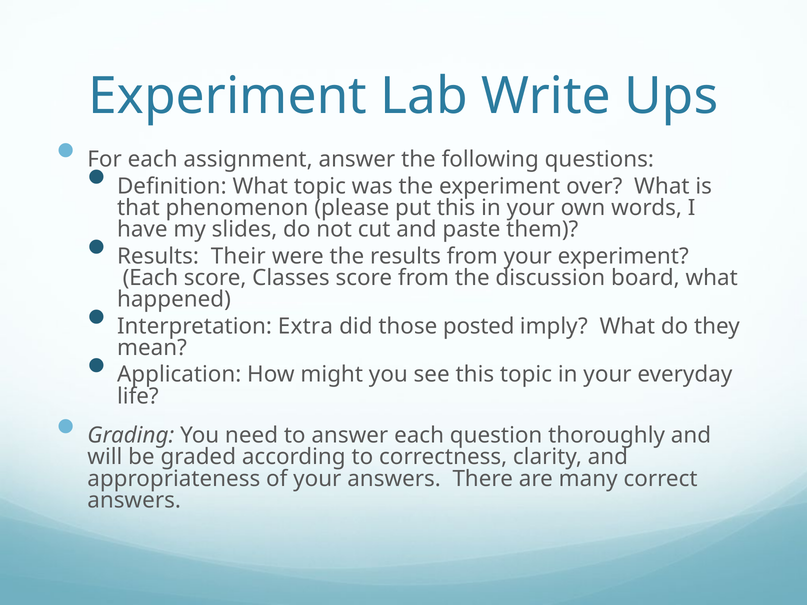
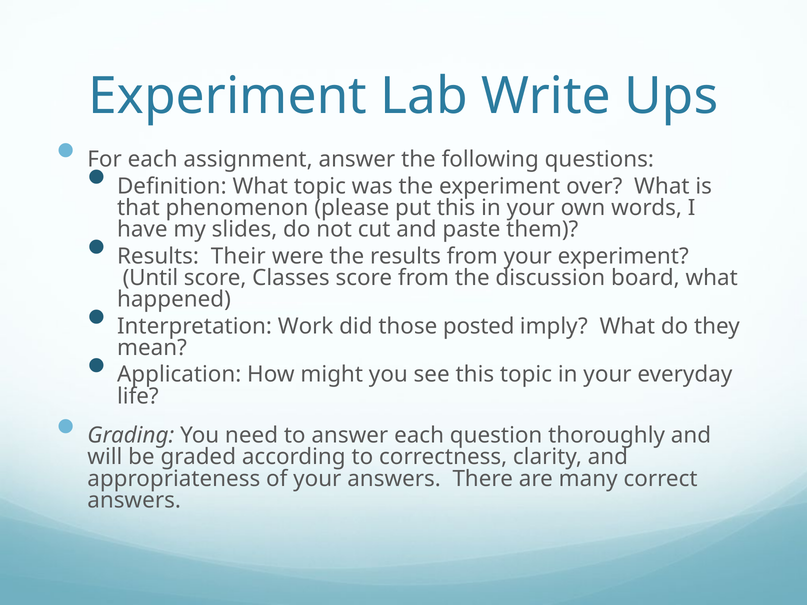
Each at (150, 278): Each -> Until
Extra: Extra -> Work
